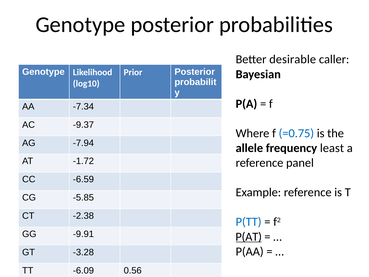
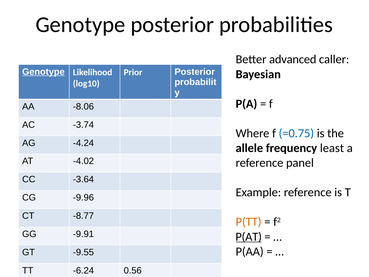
desirable: desirable -> advanced
Genotype at (43, 72) underline: none -> present
-7.34: -7.34 -> -8.06
-9.37: -9.37 -> -3.74
-7.94: -7.94 -> -4.24
-1.72: -1.72 -> -4.02
-6.59: -6.59 -> -3.64
-5.85: -5.85 -> -9.96
-2.38: -2.38 -> -8.77
P(TT colour: blue -> orange
-3.28: -3.28 -> -9.55
-6.09: -6.09 -> -6.24
